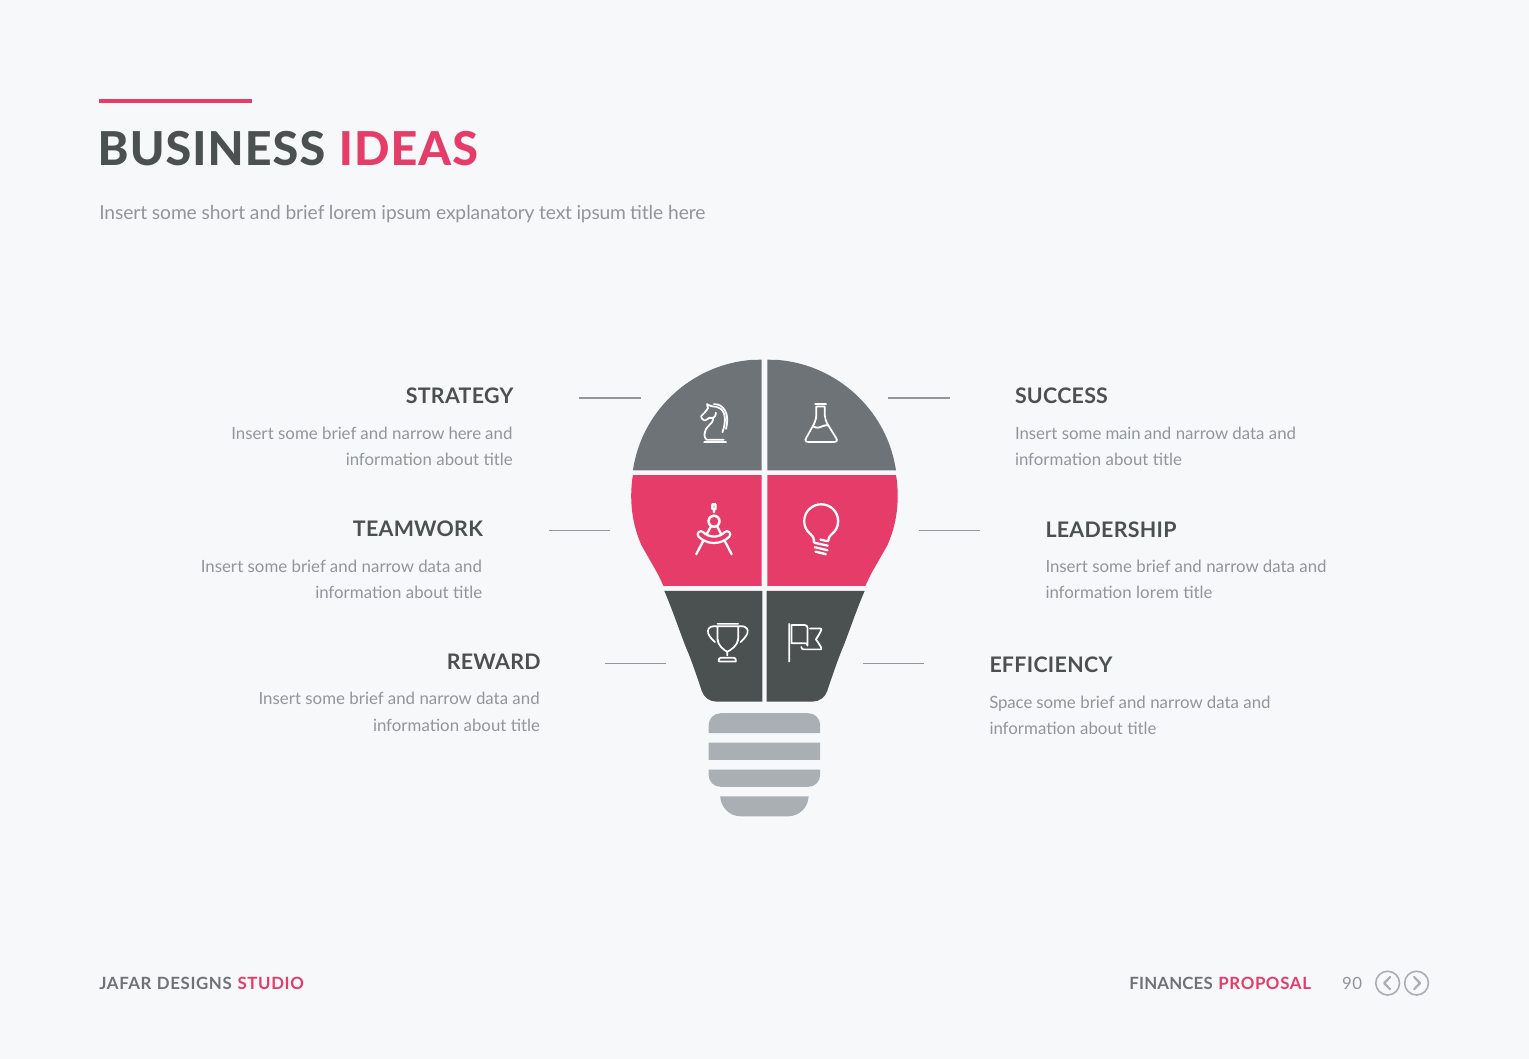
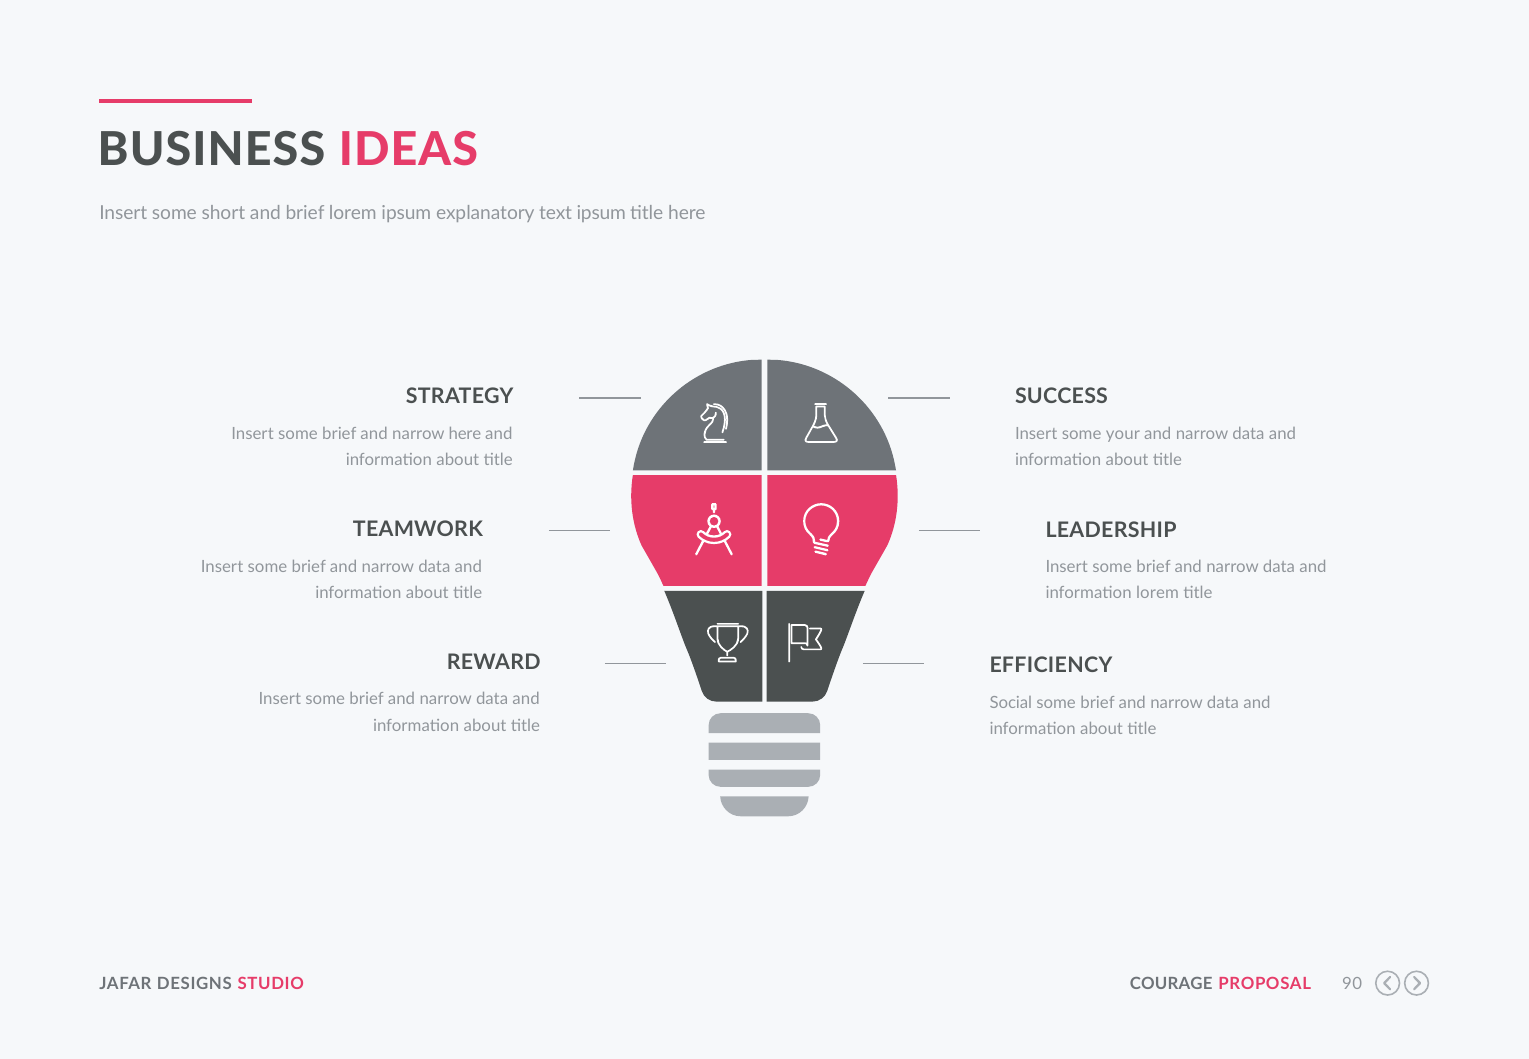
main: main -> your
Space: Space -> Social
FINANCES: FINANCES -> COURAGE
